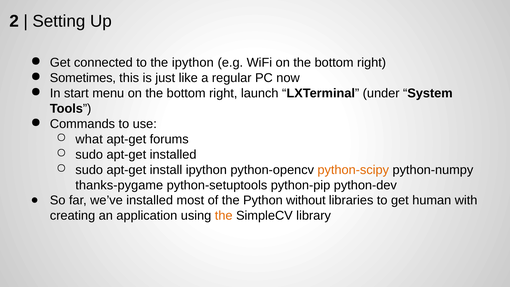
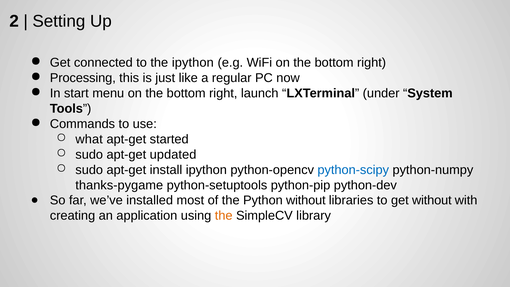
Sometimes: Sometimes -> Processing
forums: forums -> started
apt-get installed: installed -> updated
python-scipy colour: orange -> blue
get human: human -> without
